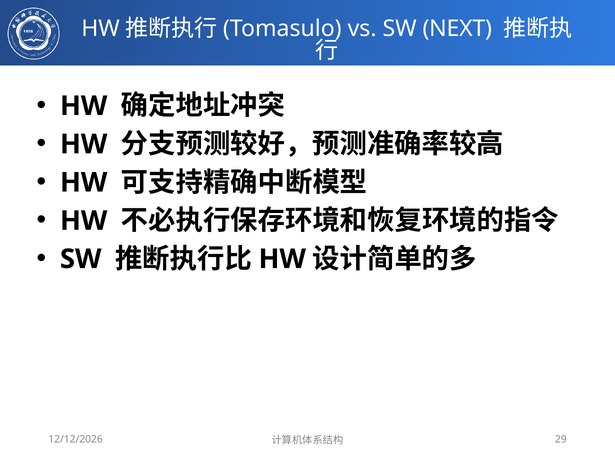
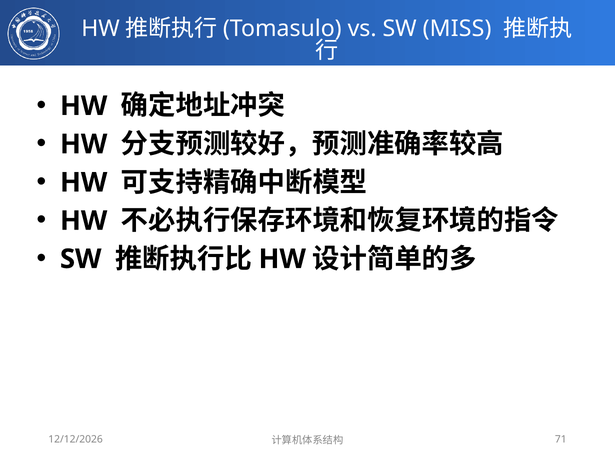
NEXT: NEXT -> MISS
29: 29 -> 71
